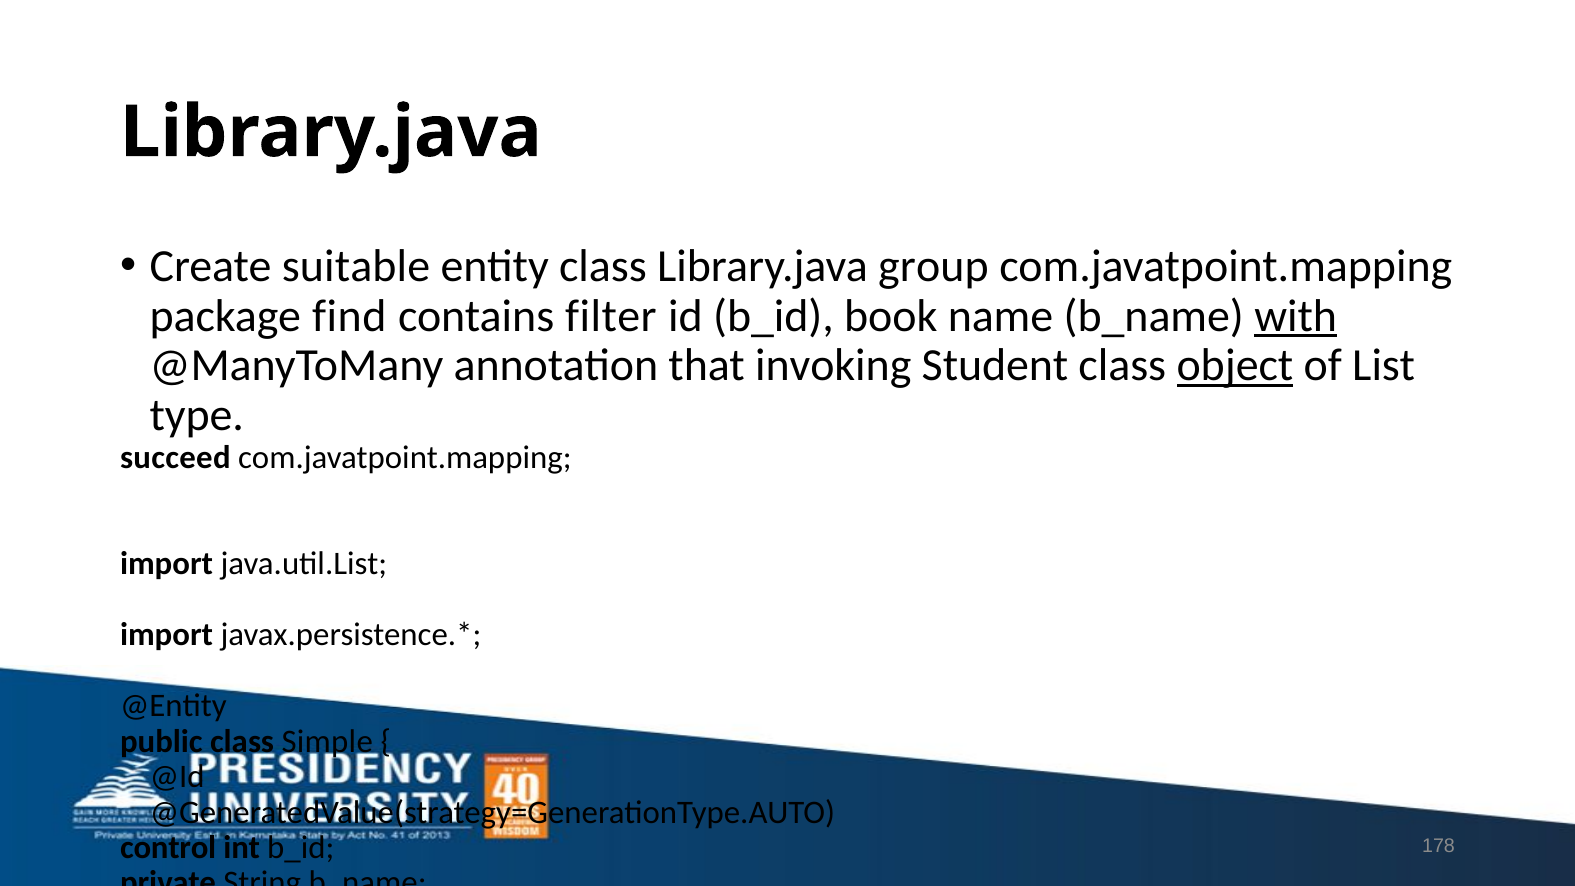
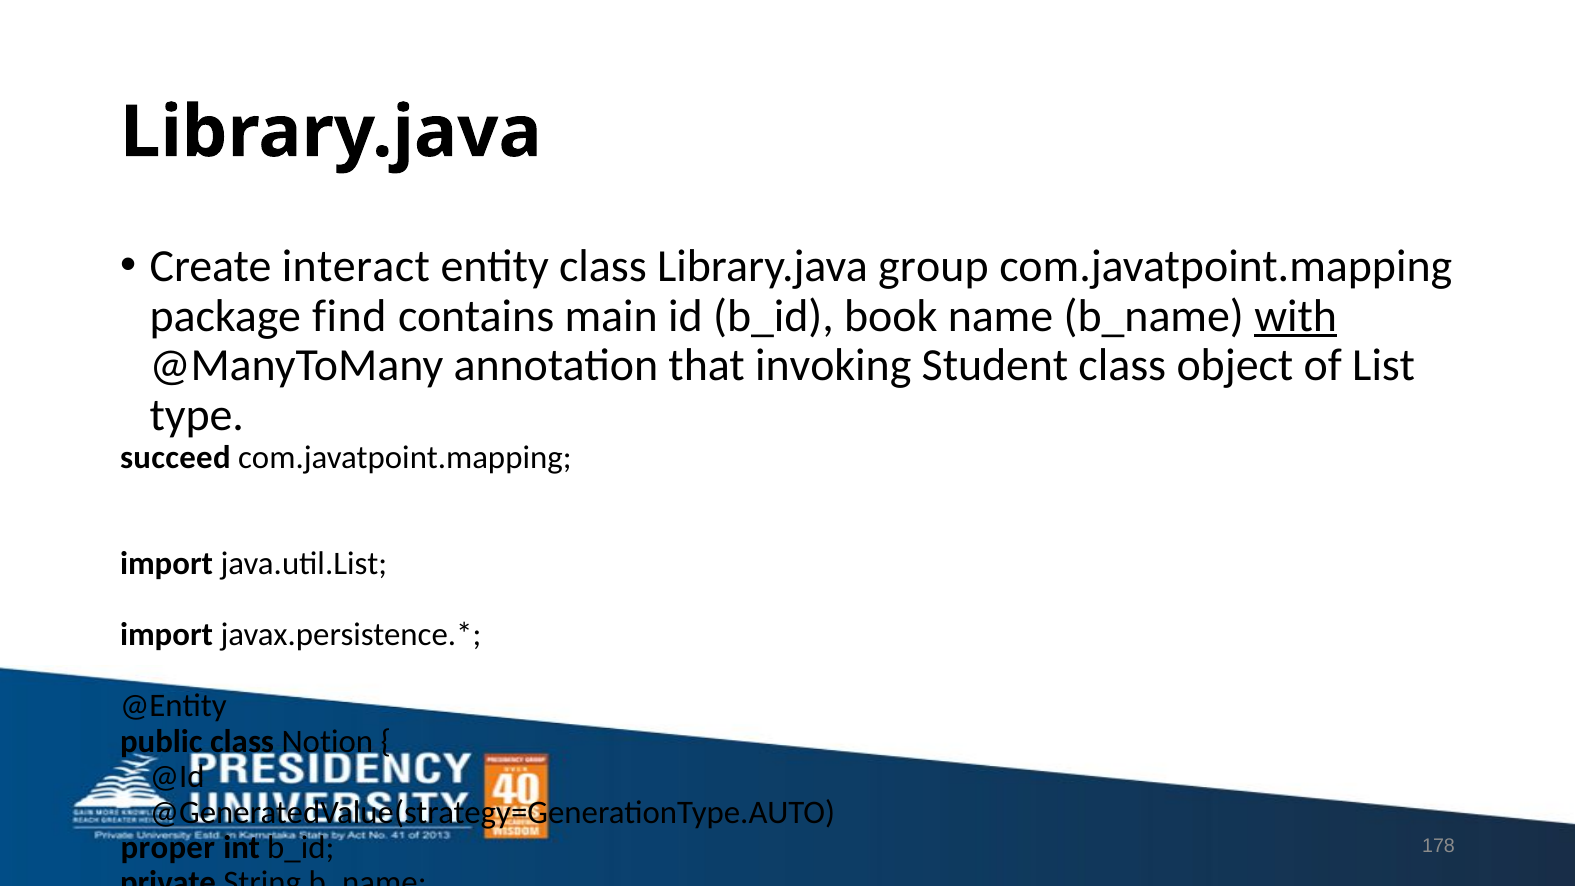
suitable: suitable -> interact
filter: filter -> main
object underline: present -> none
Simple: Simple -> Notion
control: control -> proper
